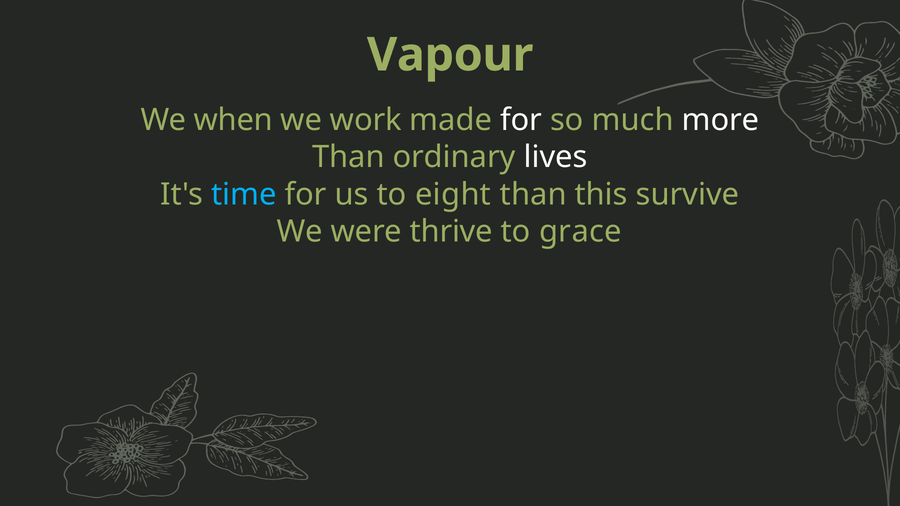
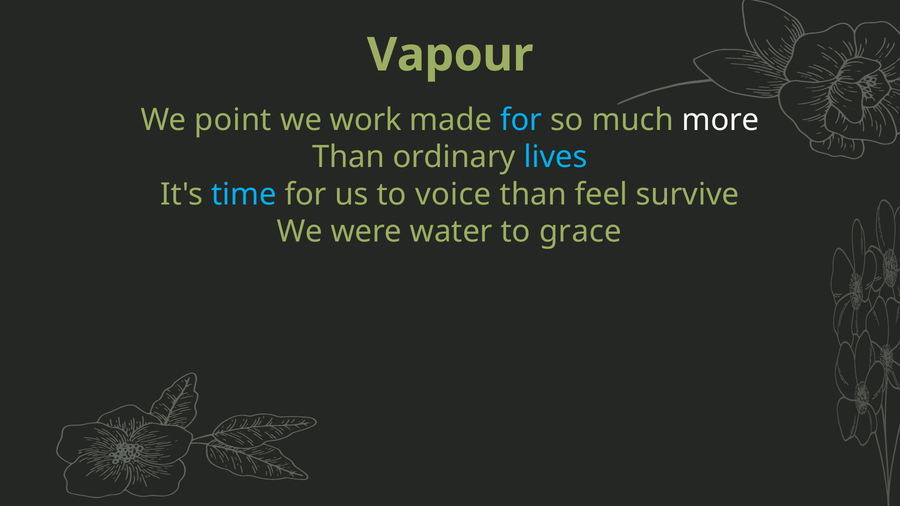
when: when -> point
for at (521, 120) colour: white -> light blue
lives colour: white -> light blue
eight: eight -> voice
this: this -> feel
thrive: thrive -> water
